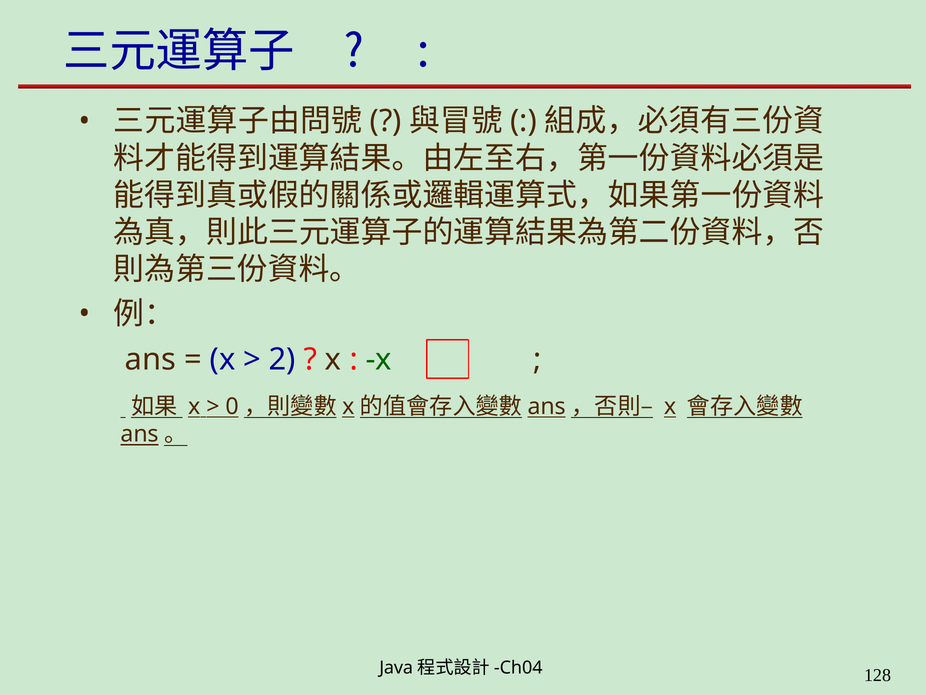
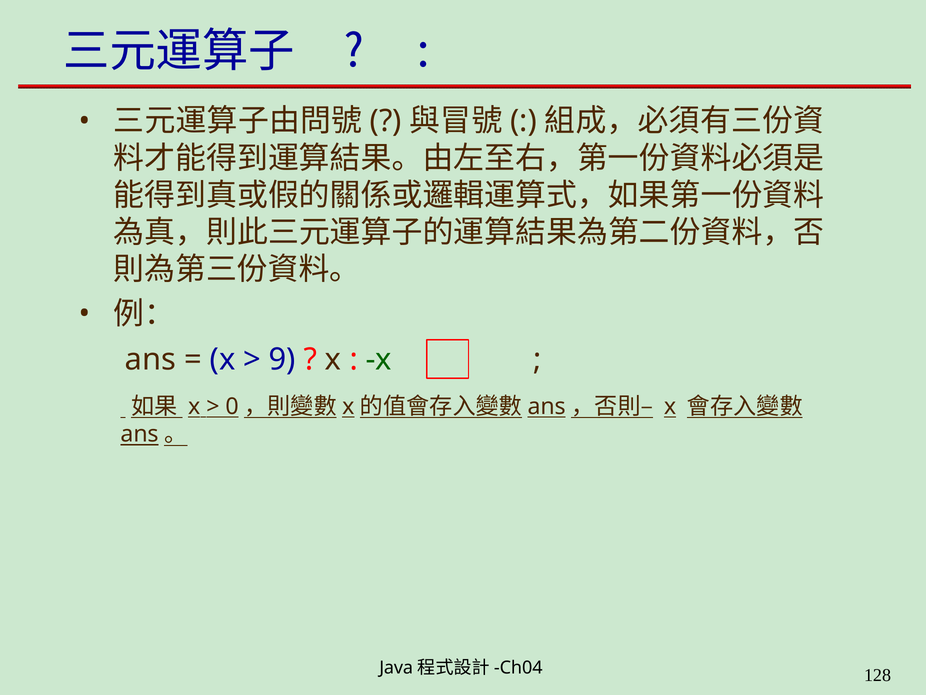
2: 2 -> 9
